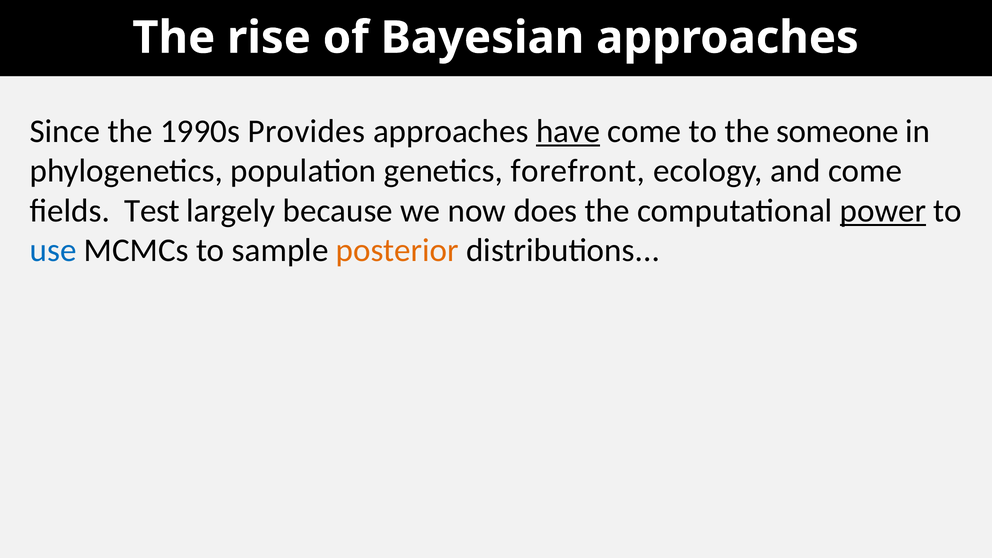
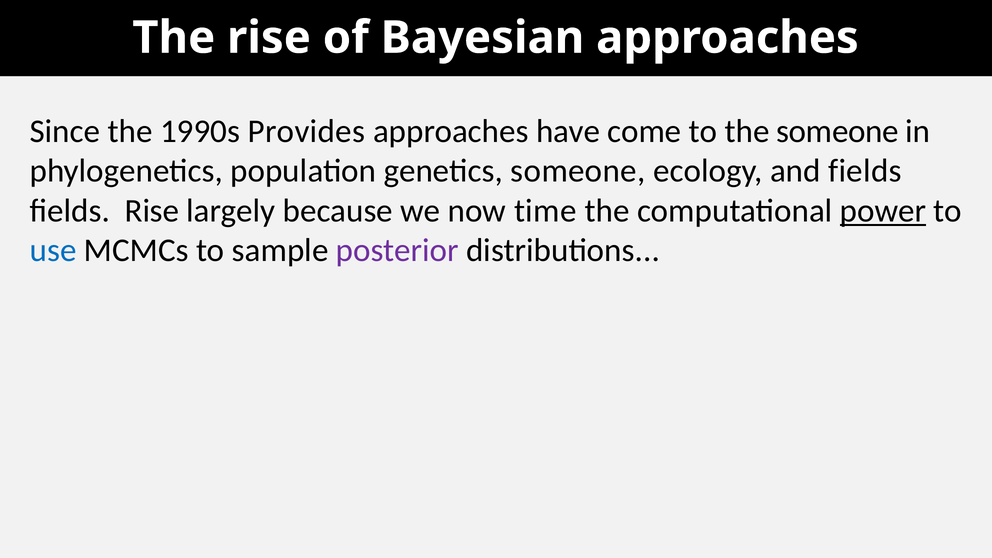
have underline: present -> none
genetics forefront: forefront -> someone
and come: come -> fields
fields Test: Test -> Rise
does: does -> time
posterior colour: orange -> purple
